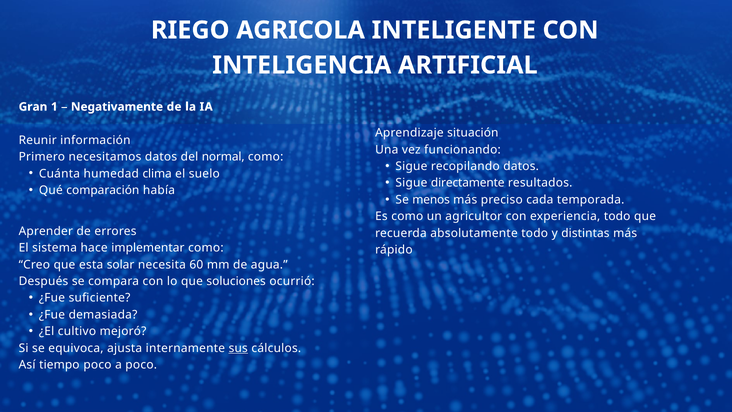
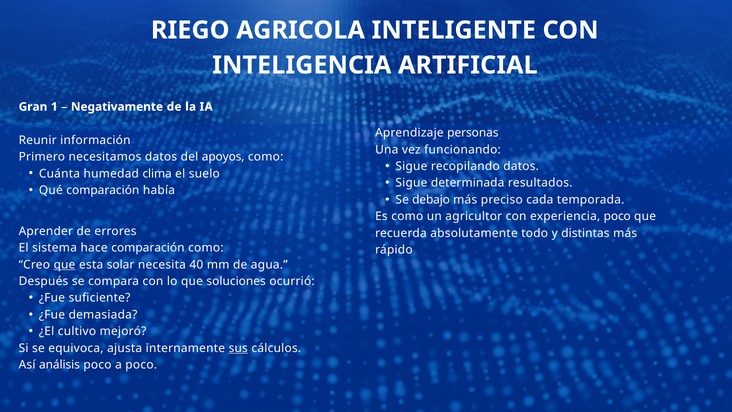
situación: situación -> personas
normal: normal -> apoyos
directamente: directamente -> determinada
menos: menos -> debajo
experiencia todo: todo -> poco
hace implementar: implementar -> comparación
que at (64, 264) underline: none -> present
60: 60 -> 40
tiempo: tiempo -> análisis
